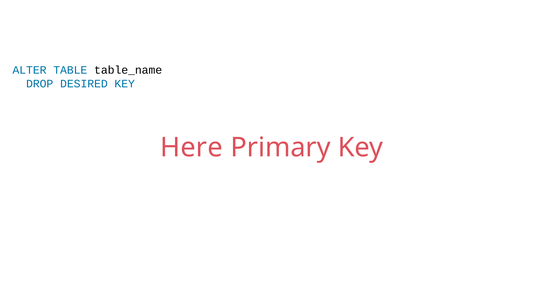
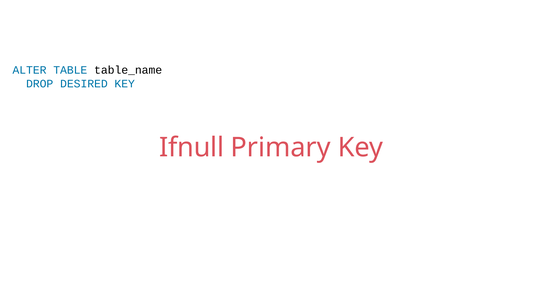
Here: Here -> Ifnull
